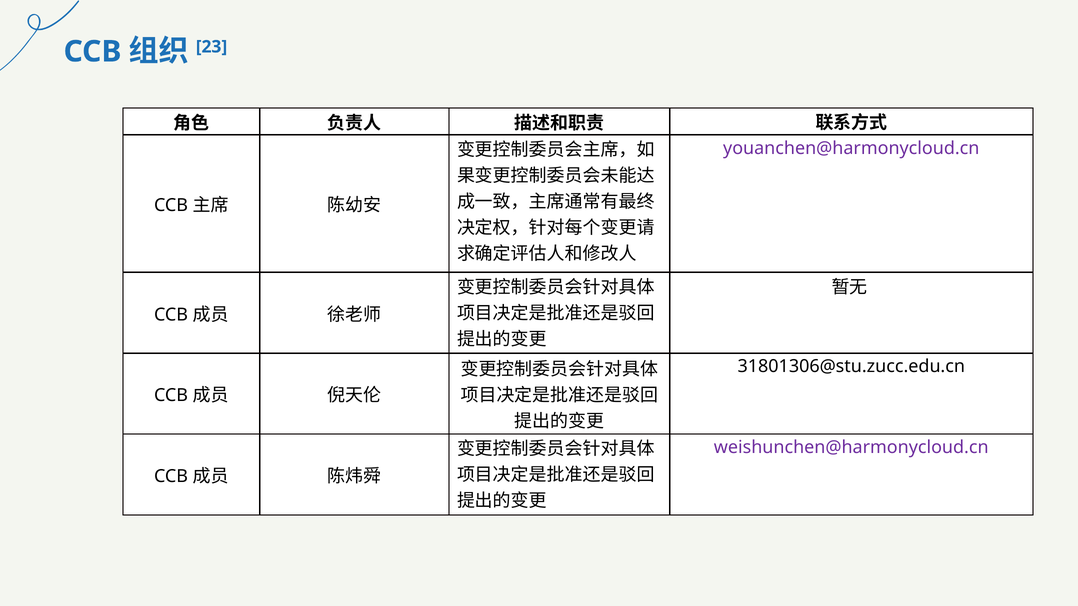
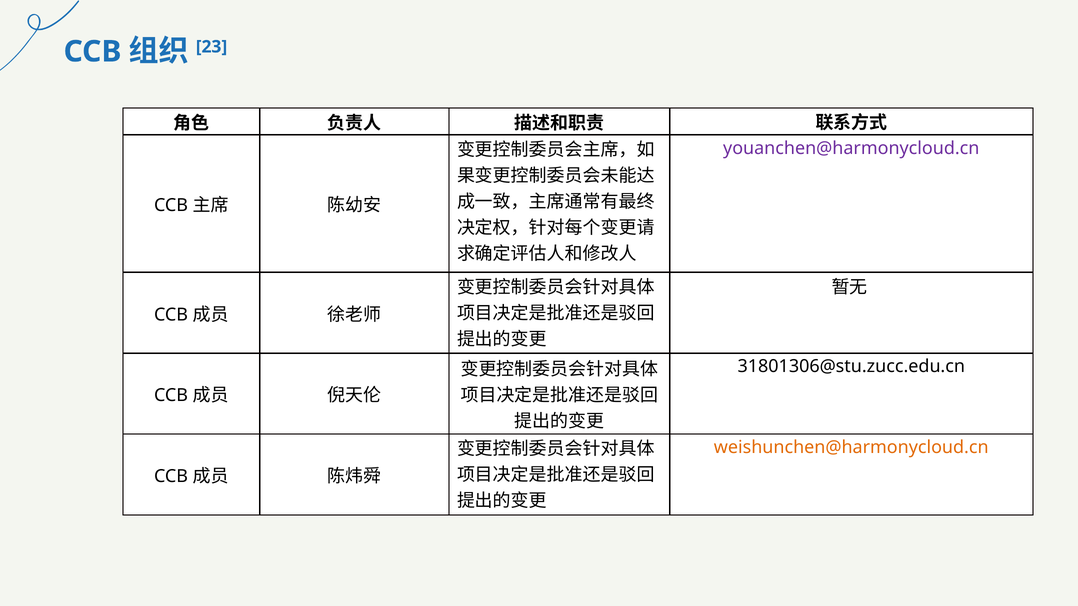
weishunchen@harmonycloud.cn colour: purple -> orange
